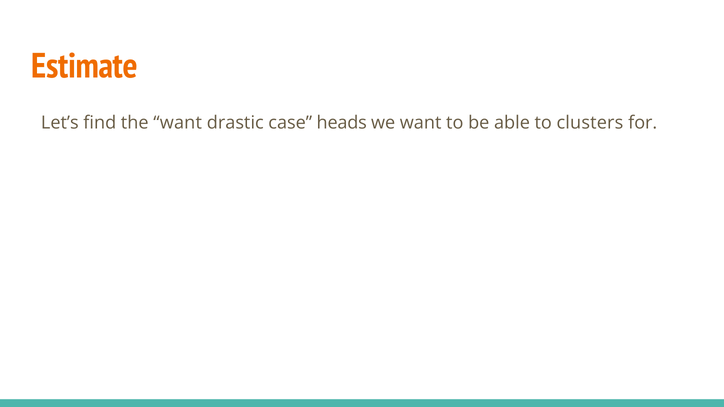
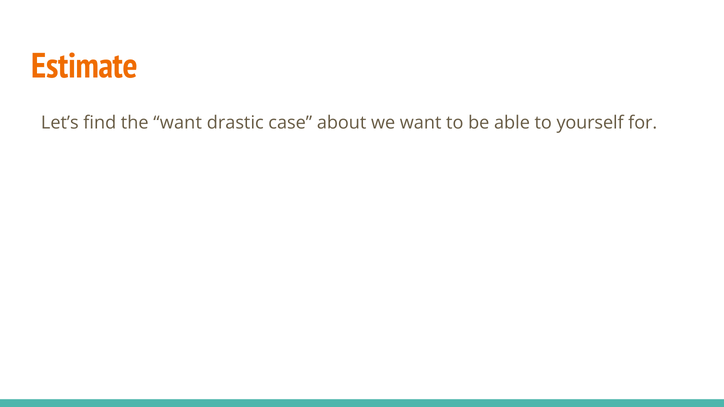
heads: heads -> about
clusters: clusters -> yourself
